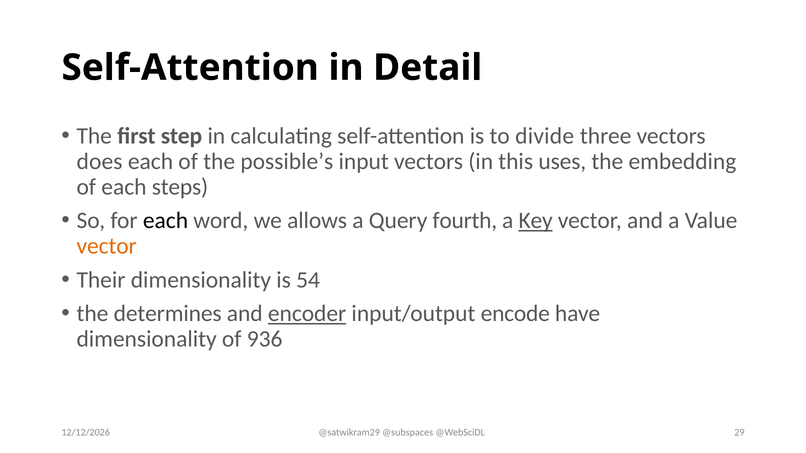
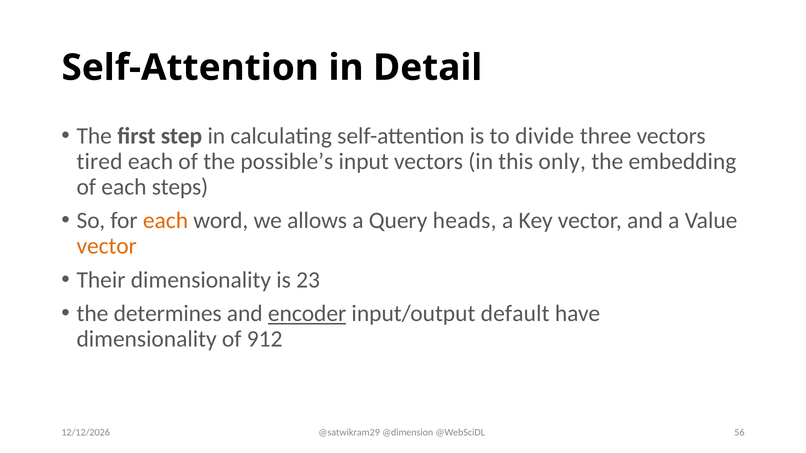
does: does -> tired
uses: uses -> only
each at (166, 221) colour: black -> orange
fourth: fourth -> heads
Key underline: present -> none
54: 54 -> 23
encode: encode -> default
936: 936 -> 912
@subspaces: @subspaces -> @dimension
29: 29 -> 56
